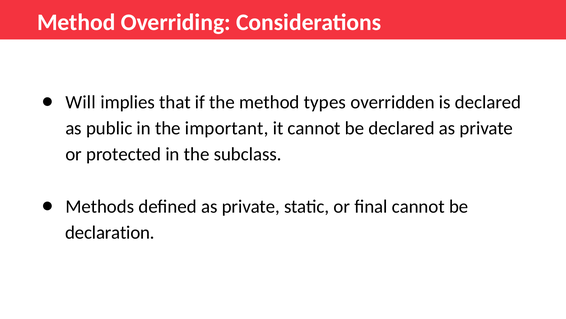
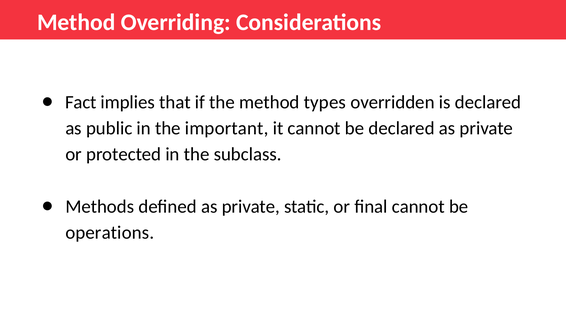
Will: Will -> Fact
declaration: declaration -> operations
